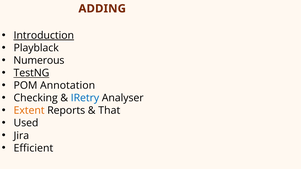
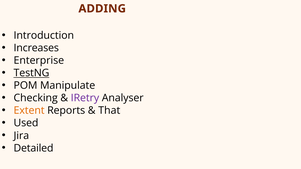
Introduction underline: present -> none
Playblack: Playblack -> Increases
Numerous: Numerous -> Enterprise
Annotation: Annotation -> Manipulate
IRetry colour: blue -> purple
Efficient: Efficient -> Detailed
